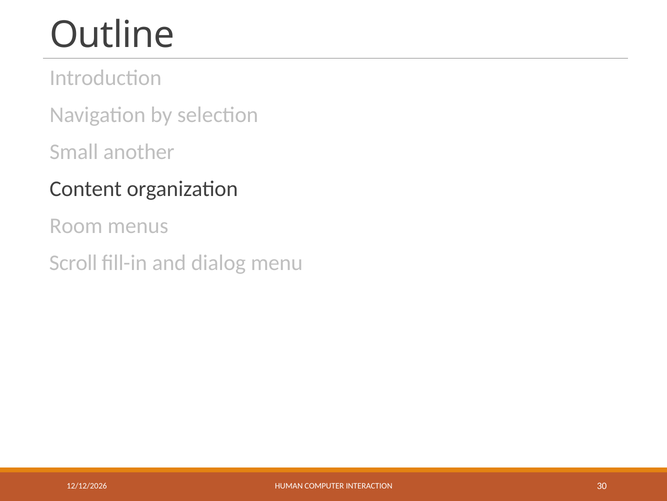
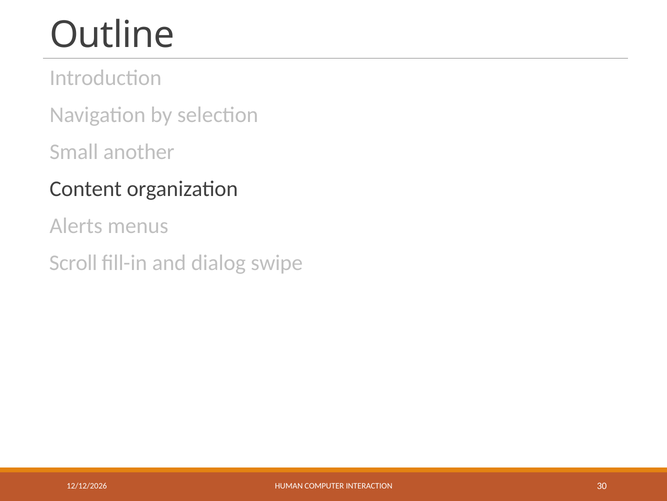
Room: Room -> Alerts
menu: menu -> swipe
